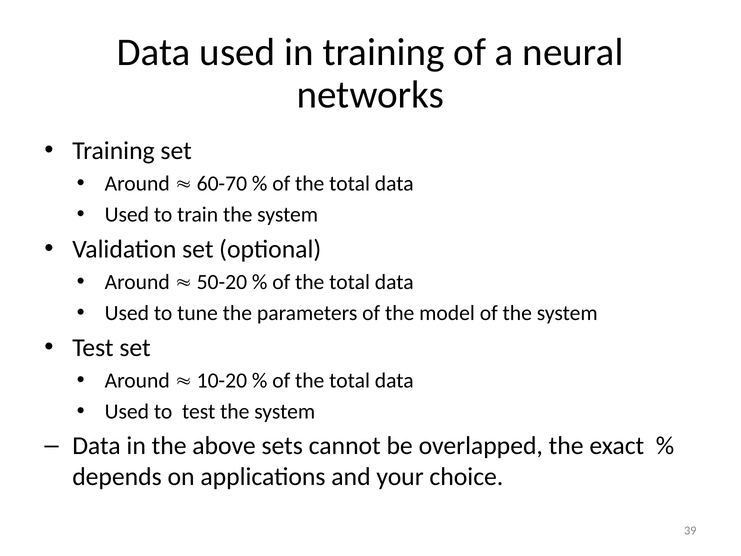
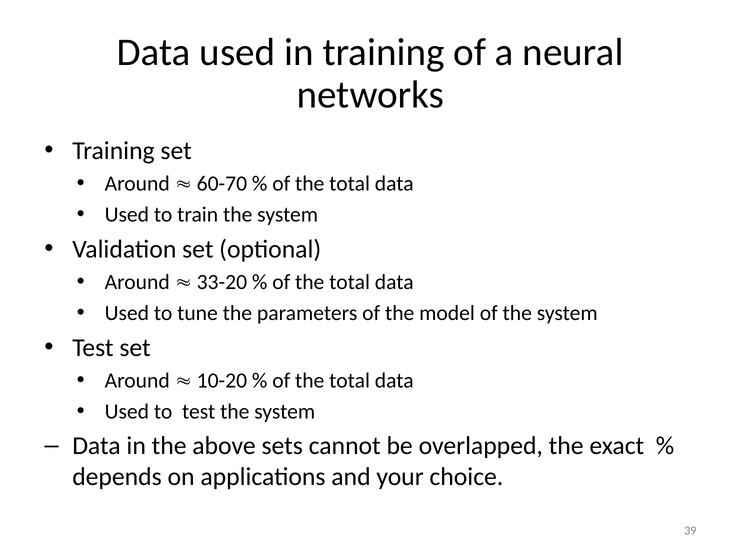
50-20: 50-20 -> 33-20
